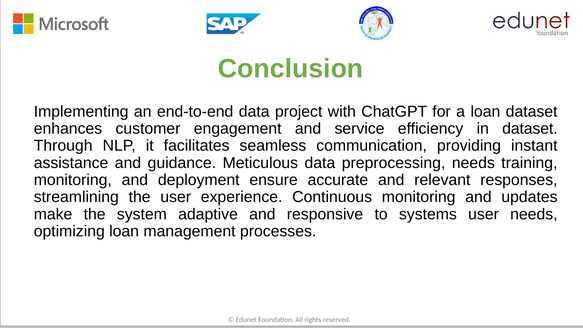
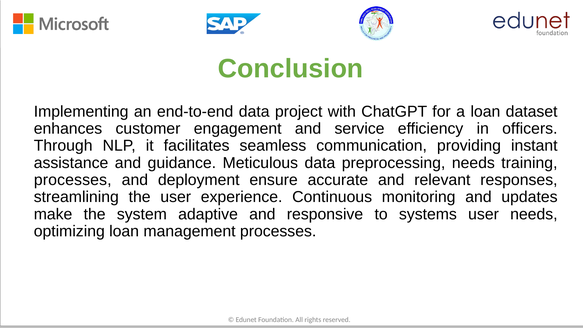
in dataset: dataset -> officers
monitoring at (73, 180): monitoring -> processes
